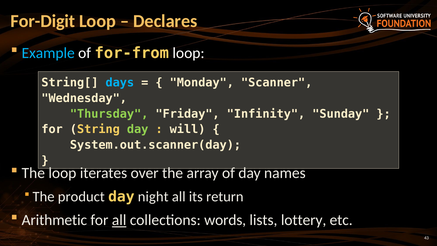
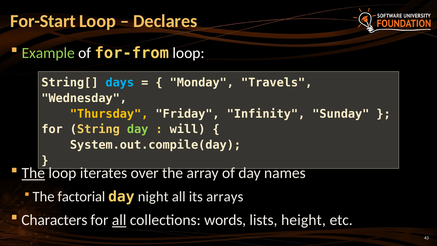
For-Digit: For-Digit -> For-Start
Example colour: light blue -> light green
Scanner: Scanner -> Travels
Thursday colour: light green -> yellow
System.out.scanner(day: System.out.scanner(day -> System.out.compile(day
The at (33, 173) underline: none -> present
product: product -> factorial
return: return -> arrays
Arithmetic: Arithmetic -> Characters
lottery: lottery -> height
